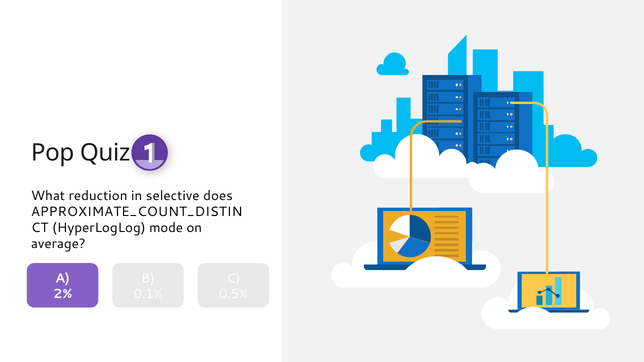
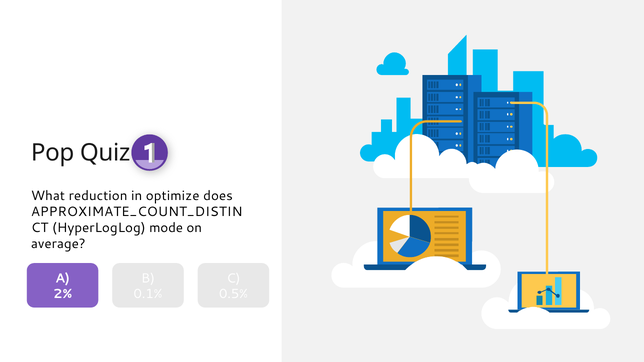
selective: selective -> optimize
